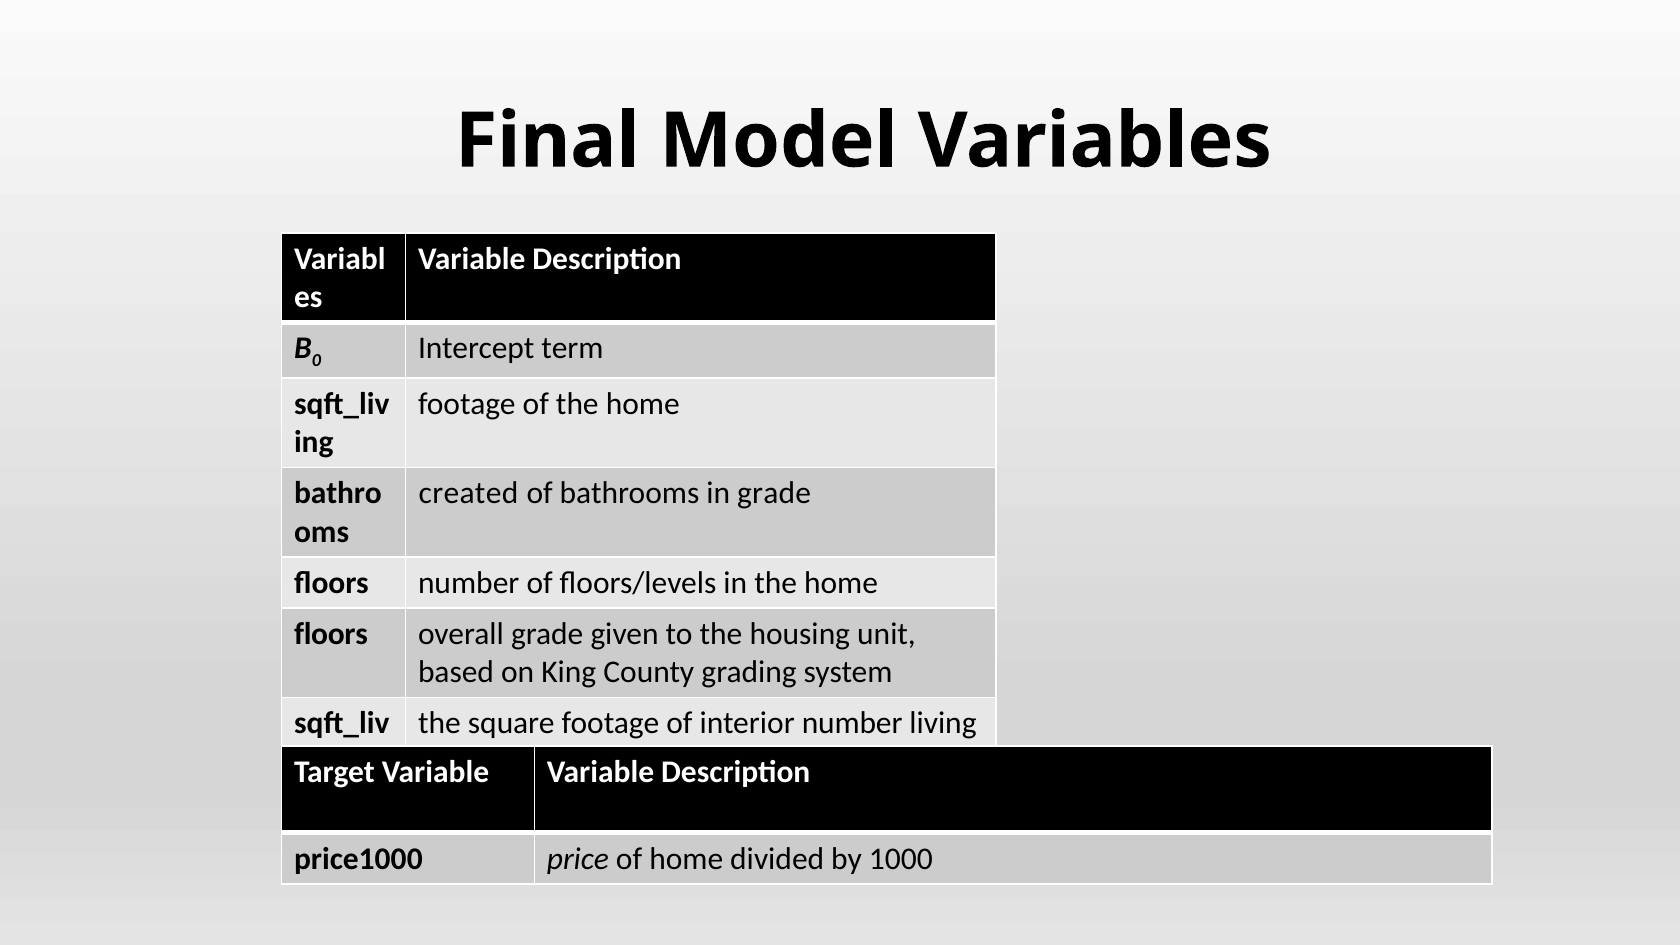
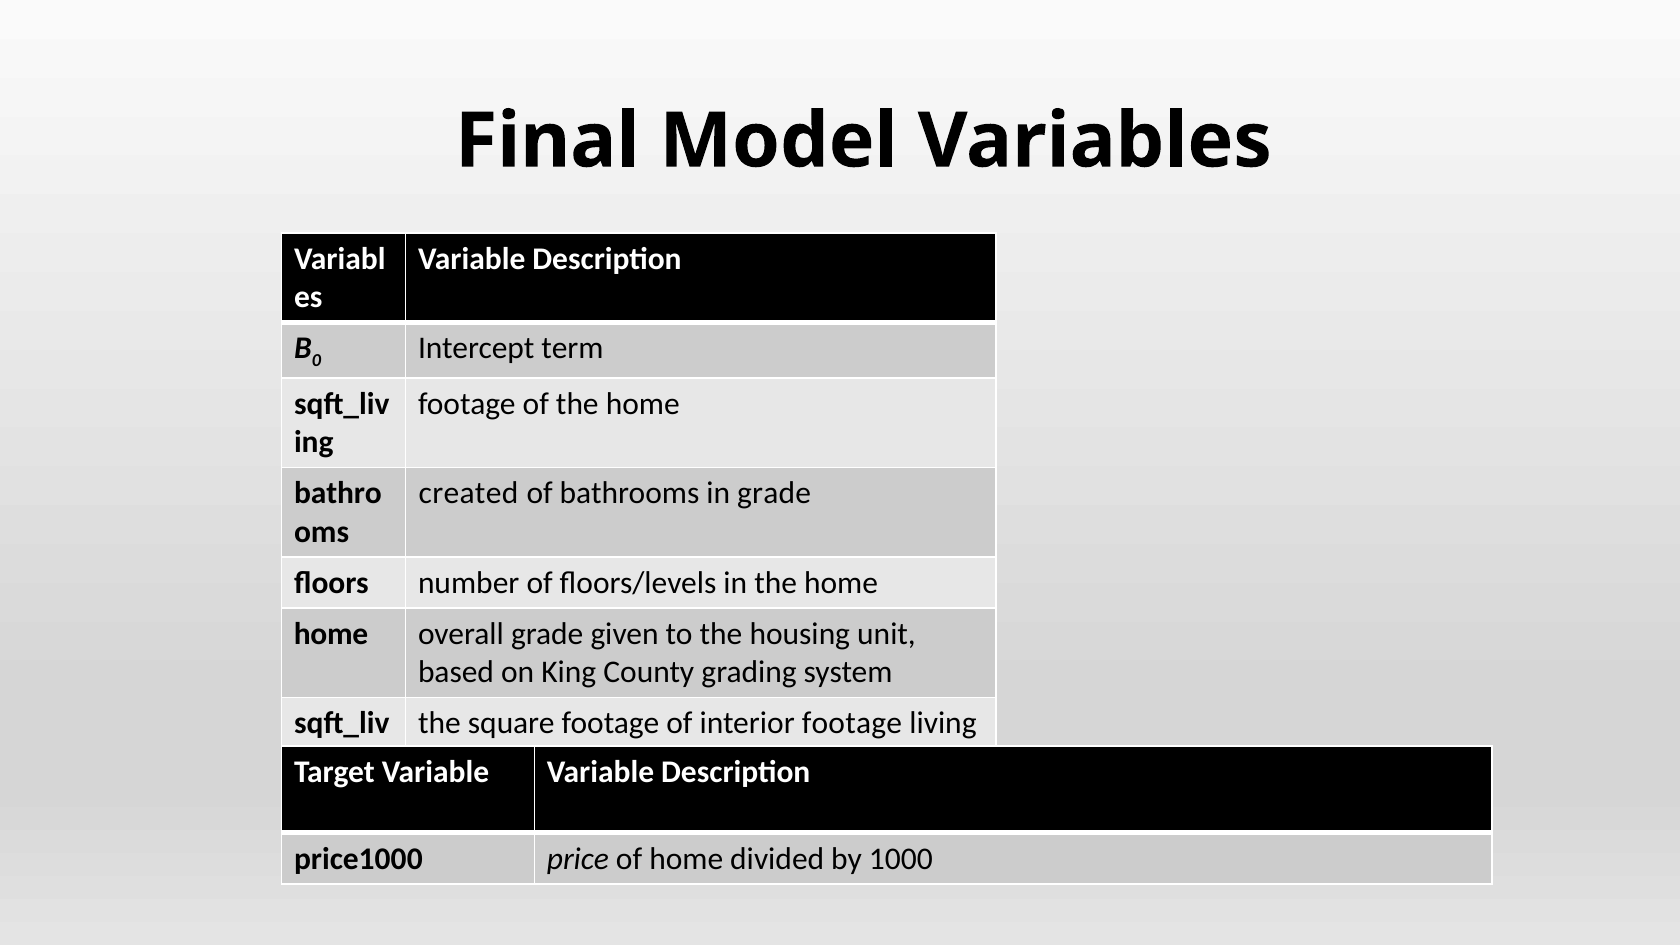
floors at (331, 634): floors -> home
interior number: number -> footage
